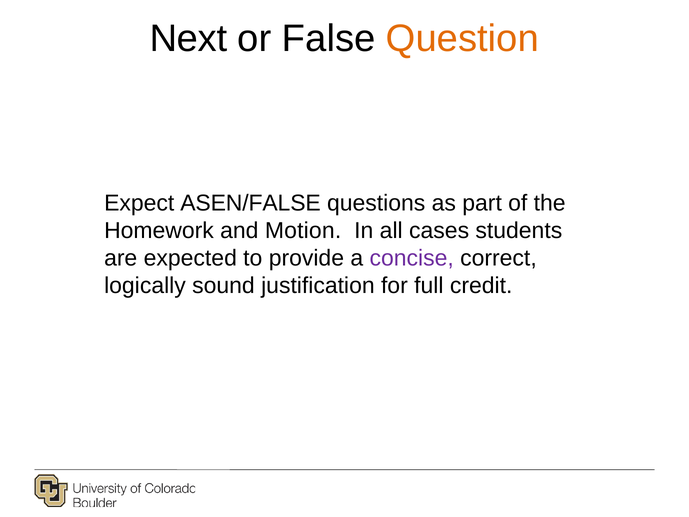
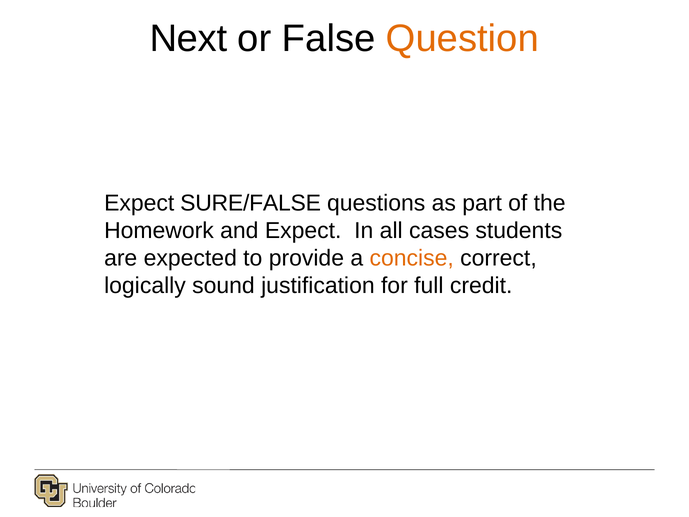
ASEN/FALSE: ASEN/FALSE -> SURE/FALSE
and Motion: Motion -> Expect
concise colour: purple -> orange
